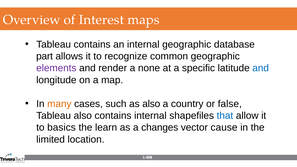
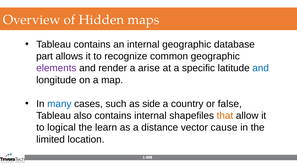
Interest: Interest -> Hidden
none: none -> arise
many colour: orange -> blue
as also: also -> side
that colour: blue -> orange
basics: basics -> logical
changes: changes -> distance
